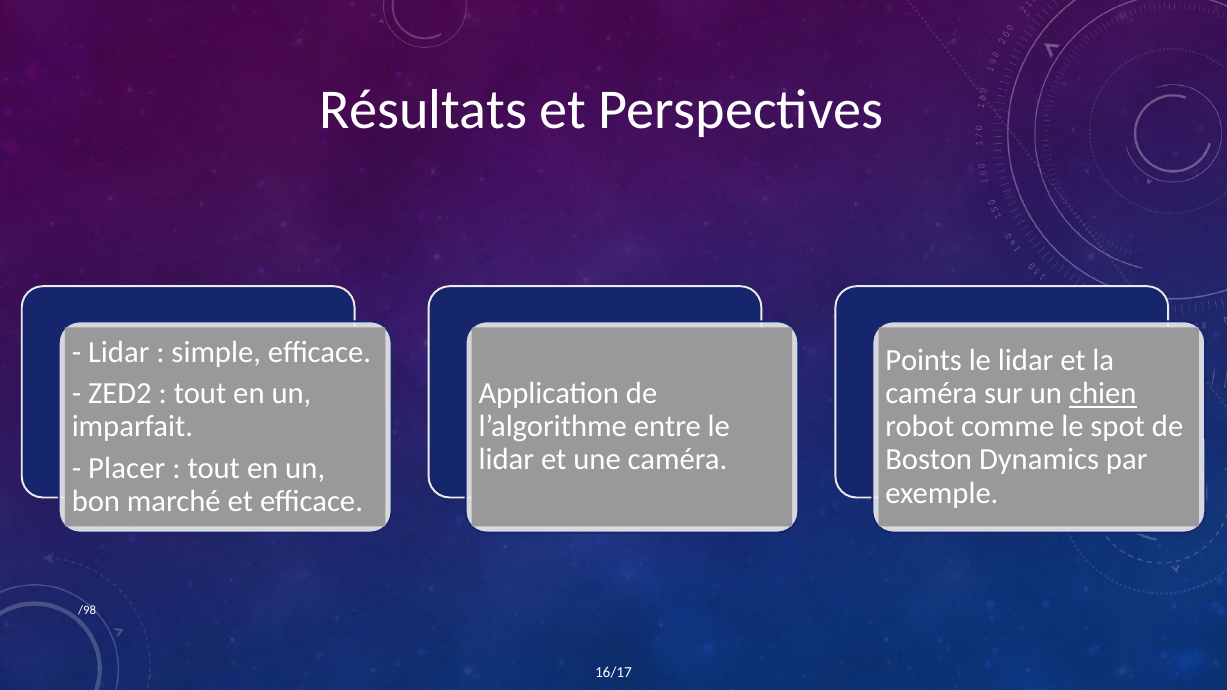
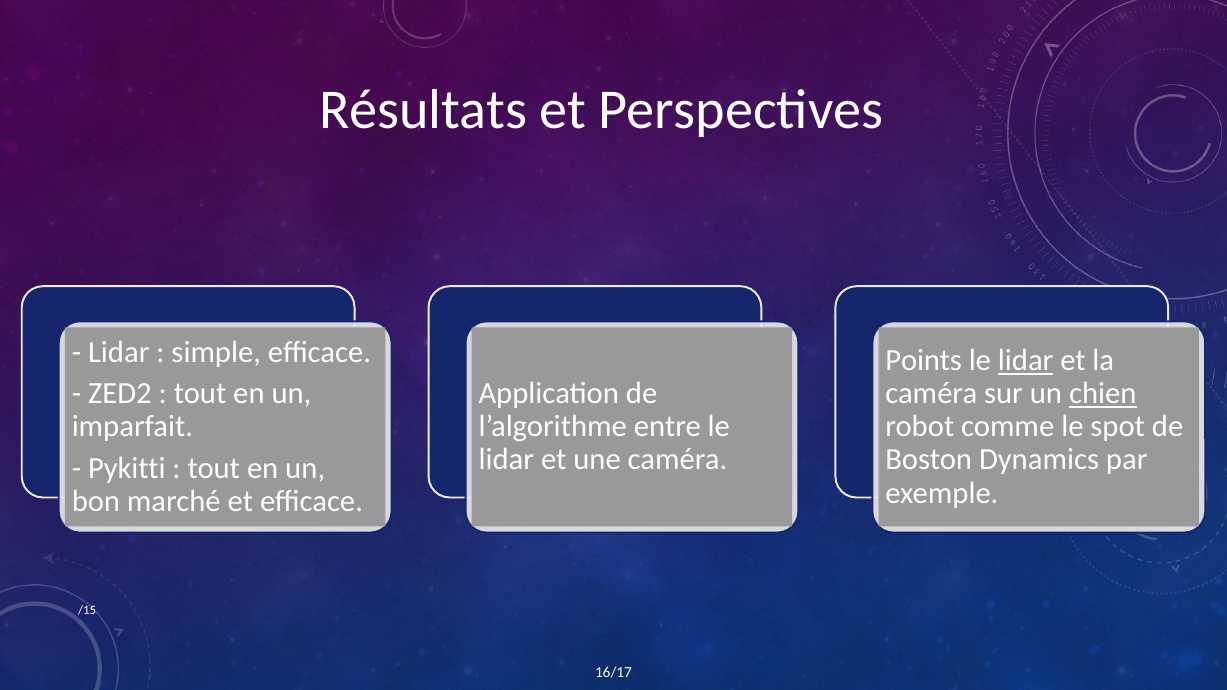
lidar at (1026, 361) underline: none -> present
Placer: Placer -> Pykitti
/98: /98 -> /15
